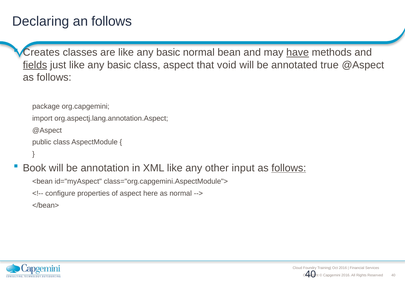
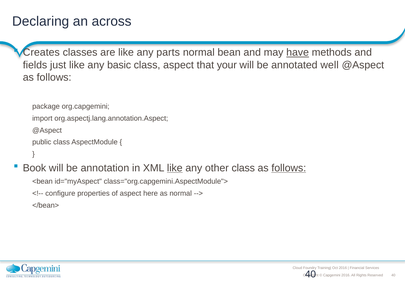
an follows: follows -> across
are like any basic: basic -> parts
fields underline: present -> none
void: void -> your
true: true -> well
like at (175, 168) underline: none -> present
other input: input -> class
